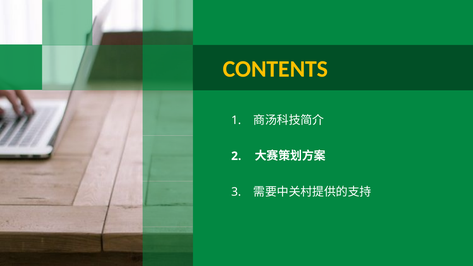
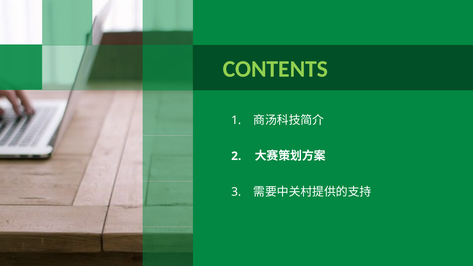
CONTENTS colour: yellow -> light green
